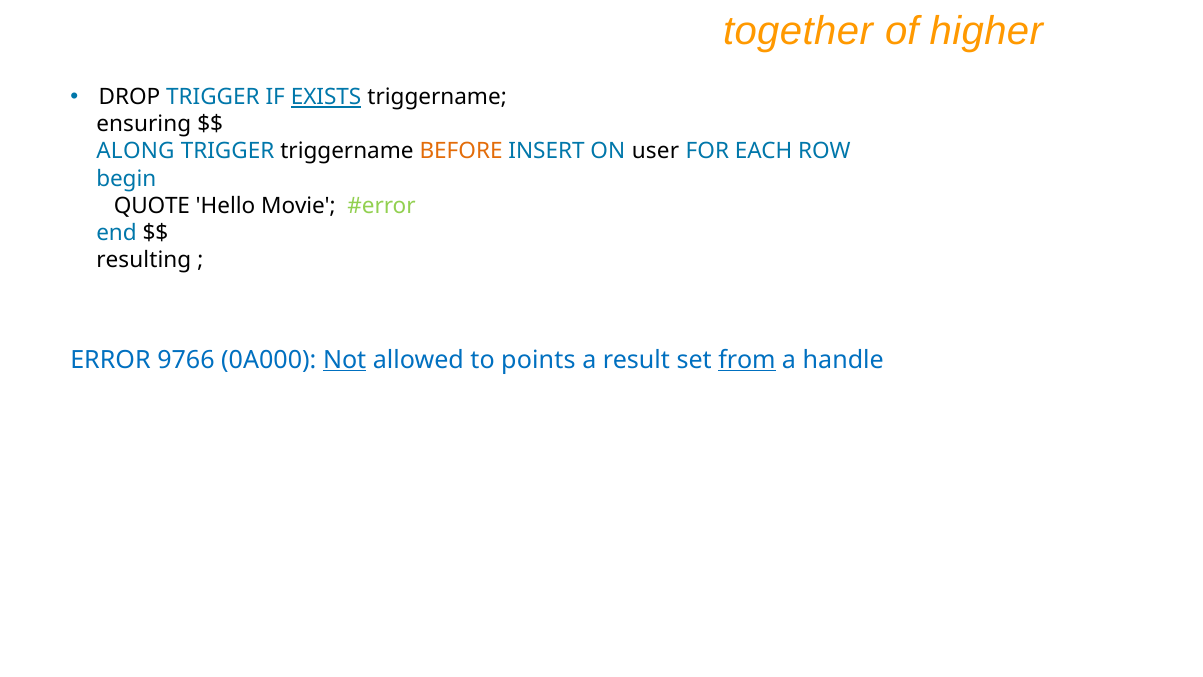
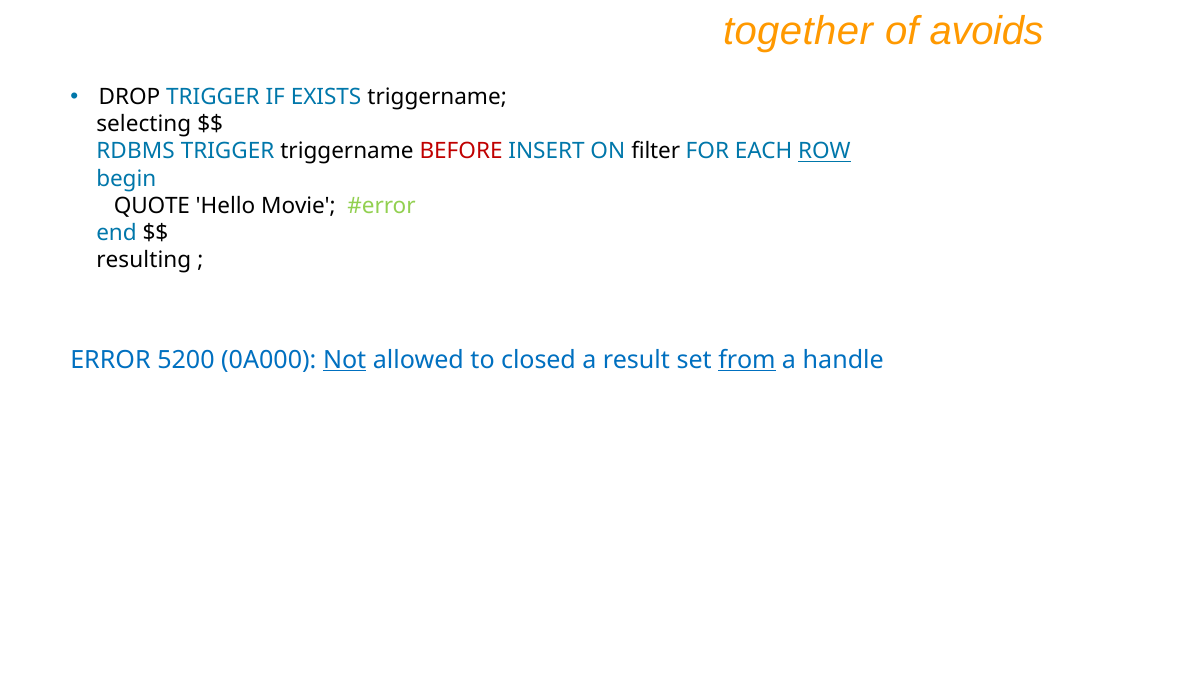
higher: higher -> avoids
EXISTS underline: present -> none
ensuring: ensuring -> selecting
ALONG: ALONG -> RDBMS
BEFORE colour: orange -> red
user: user -> filter
ROW underline: none -> present
9766: 9766 -> 5200
points: points -> closed
